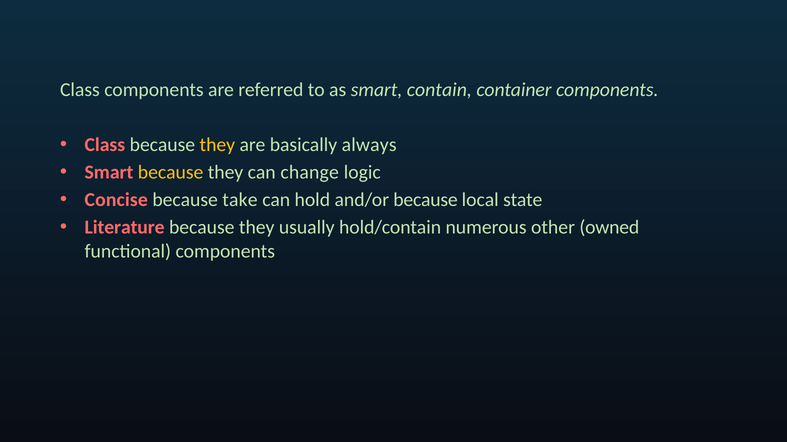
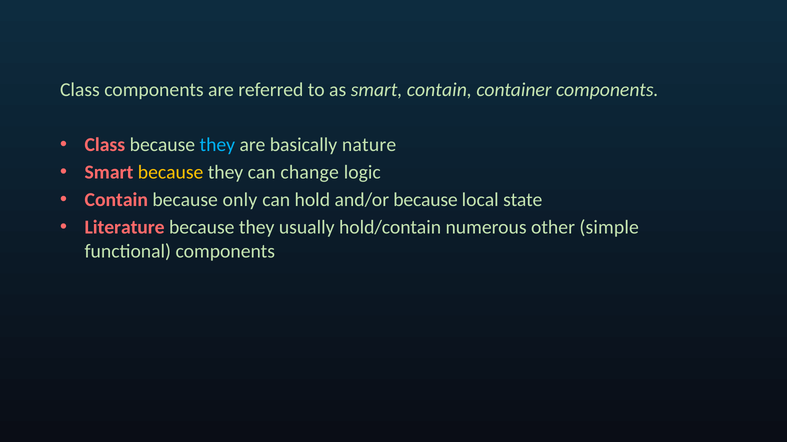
they at (217, 145) colour: yellow -> light blue
always: always -> nature
Concise at (116, 200): Concise -> Contain
take: take -> only
owned: owned -> simple
